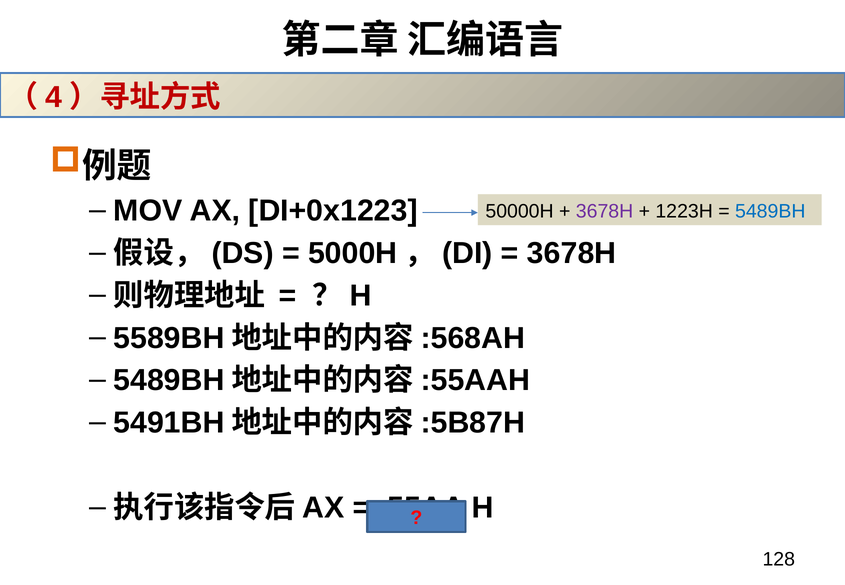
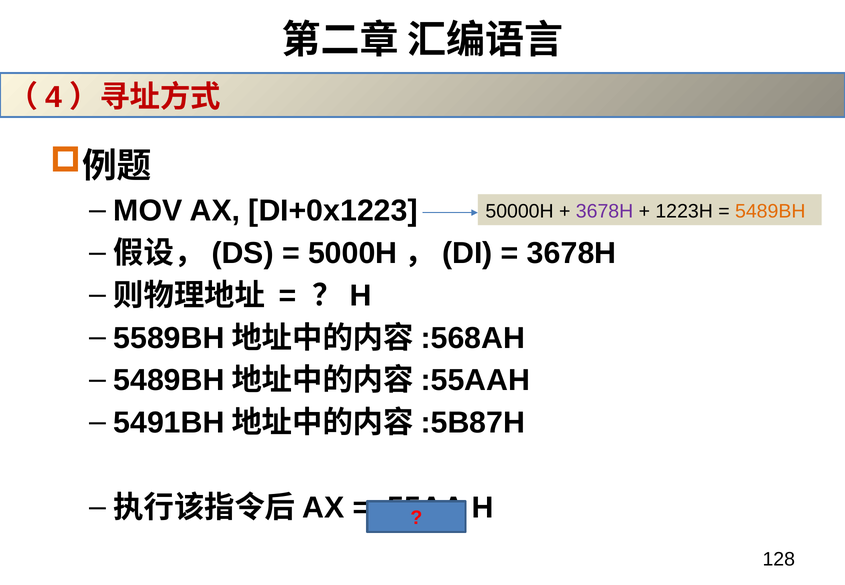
5489BH colour: blue -> orange
